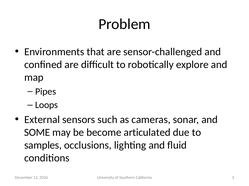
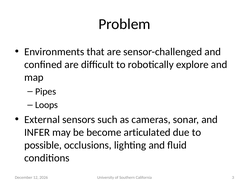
SOME: SOME -> INFER
samples: samples -> possible
